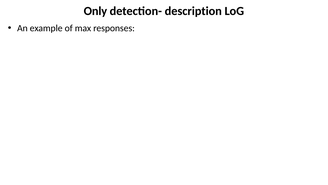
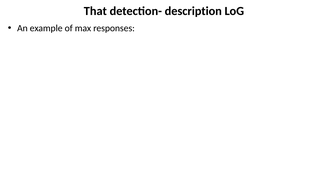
Only: Only -> That
